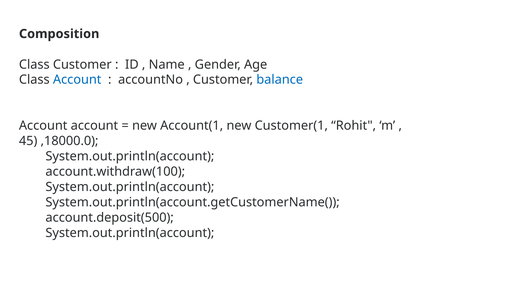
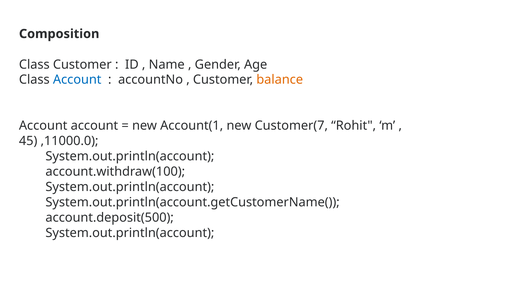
balance colour: blue -> orange
Customer(1: Customer(1 -> Customer(7
,18000.0: ,18000.0 -> ,11000.0
